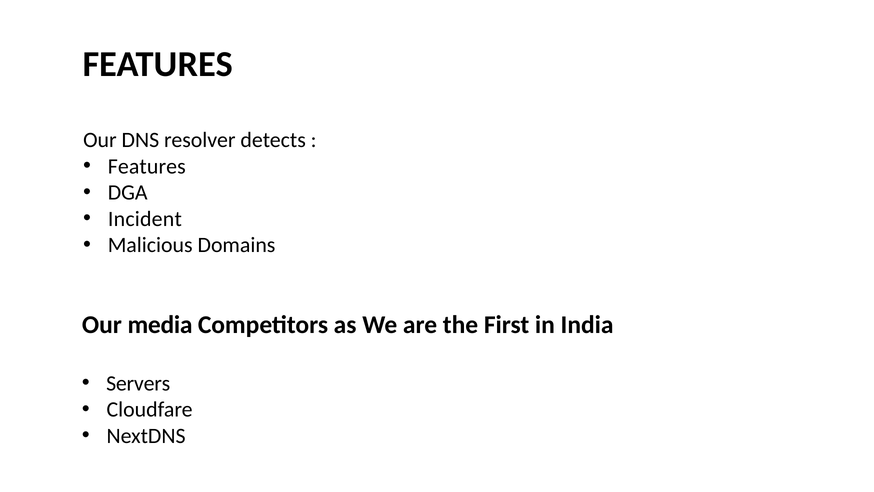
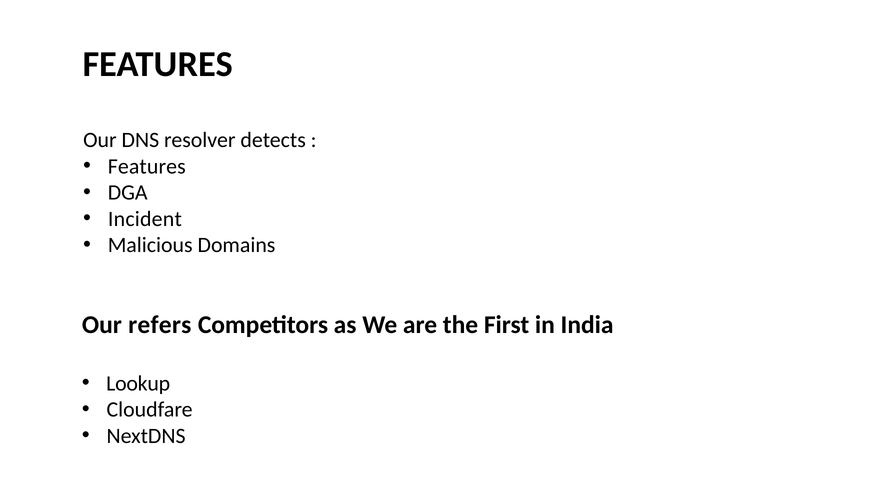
media: media -> refers
Servers: Servers -> Lookup
